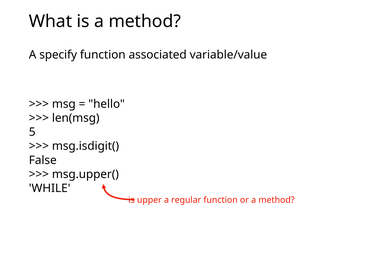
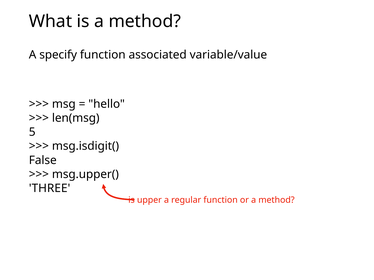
WHILE: WHILE -> THREE
